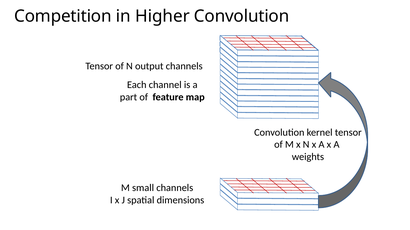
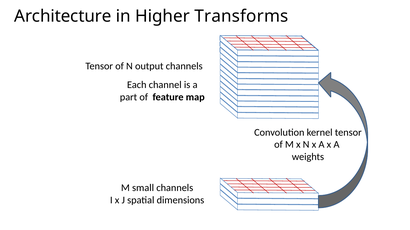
Competition: Competition -> Architecture
Higher Convolution: Convolution -> Transforms
